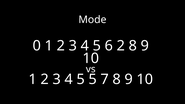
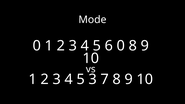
6 2: 2 -> 0
5 5: 5 -> 3
